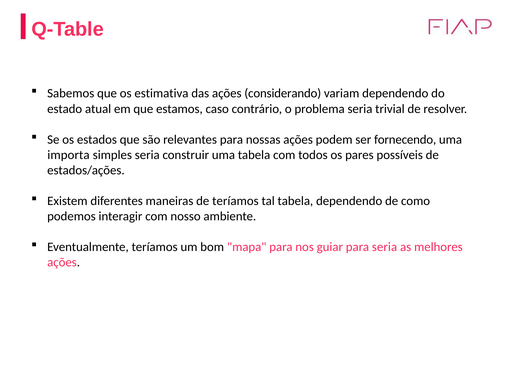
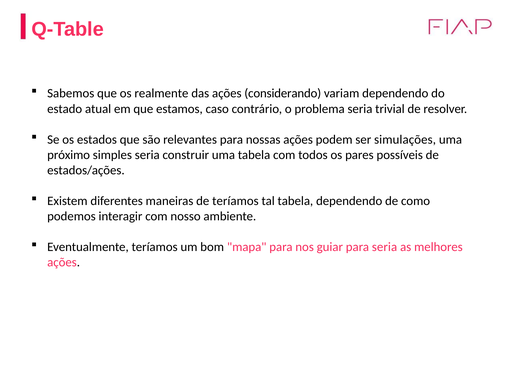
estimativa: estimativa -> realmente
fornecendo: fornecendo -> simulações
importa: importa -> próximo
